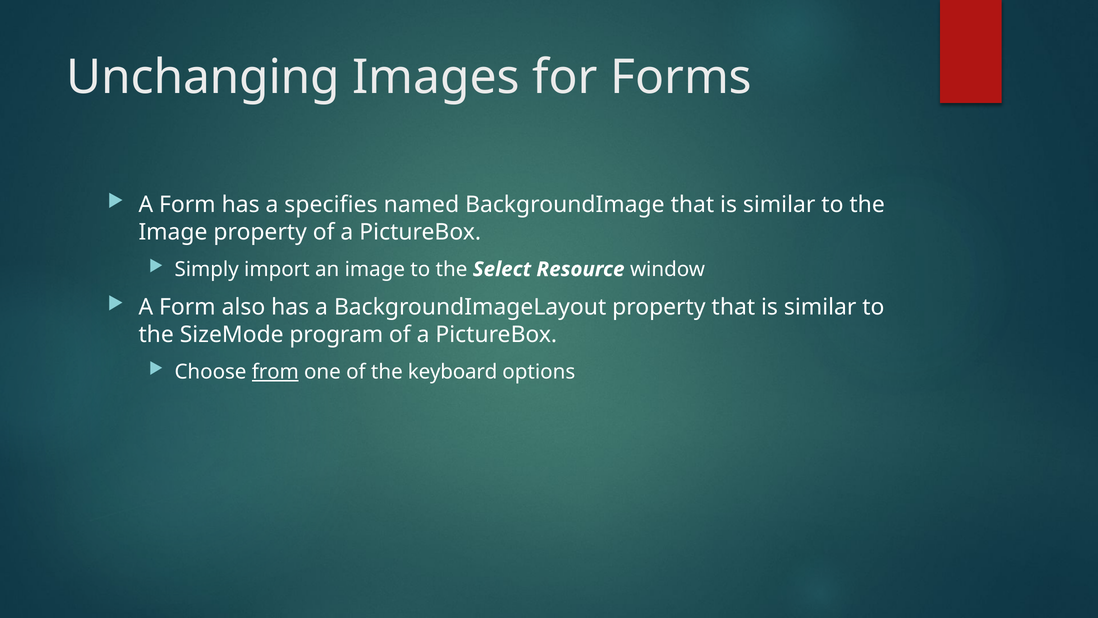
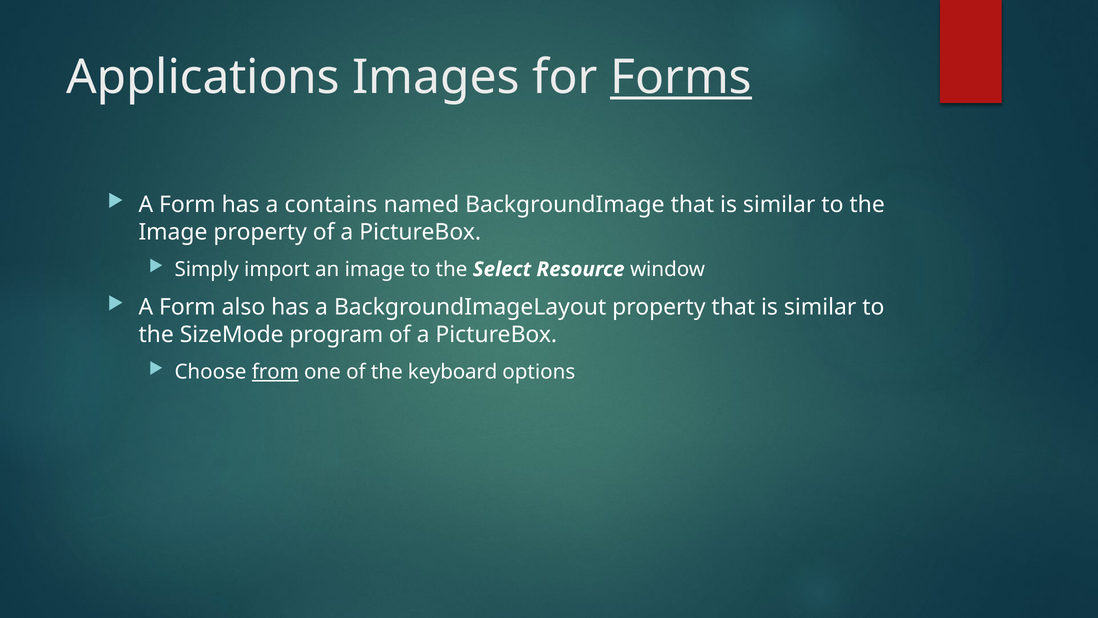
Unchanging: Unchanging -> Applications
Forms underline: none -> present
specifies: specifies -> contains
